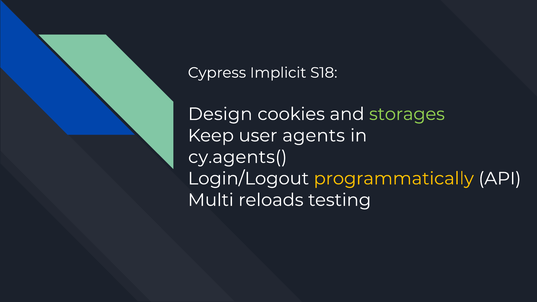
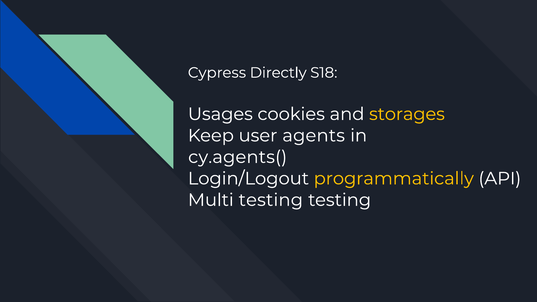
Implicit: Implicit -> Directly
Design: Design -> Usages
storages colour: light green -> yellow
Multi reloads: reloads -> testing
